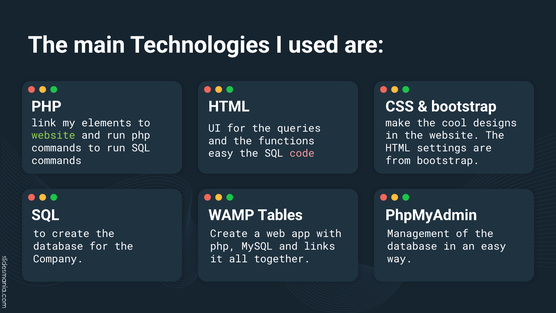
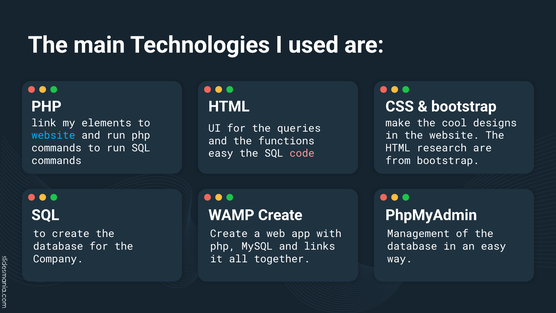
website at (53, 135) colour: light green -> light blue
settings: settings -> research
WAMP Tables: Tables -> Create
